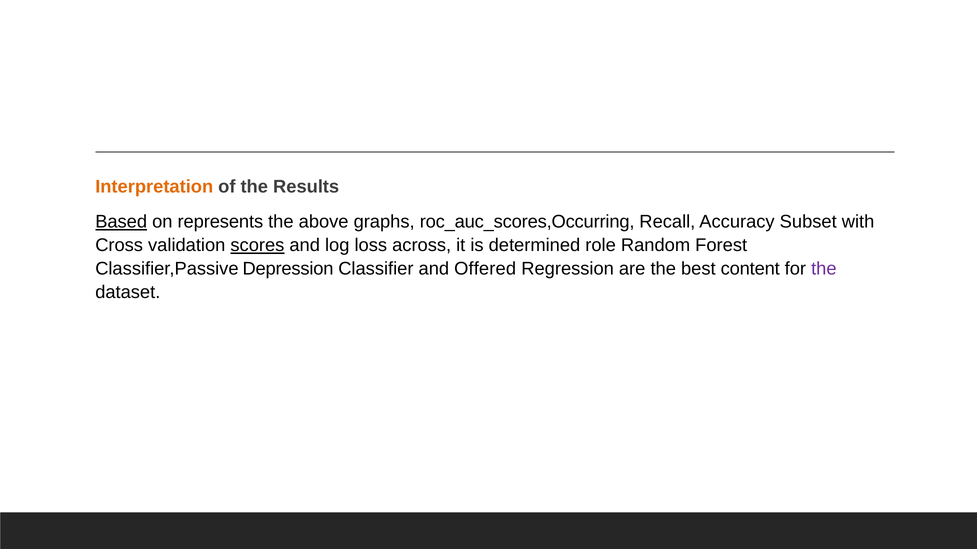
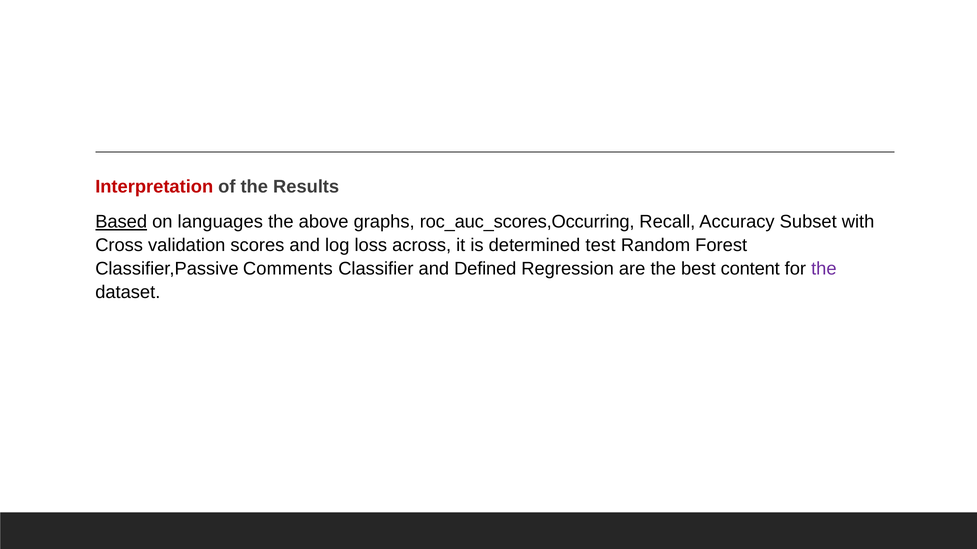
Interpretation colour: orange -> red
represents: represents -> languages
scores underline: present -> none
role: role -> test
Depression: Depression -> Comments
Offered: Offered -> Defined
